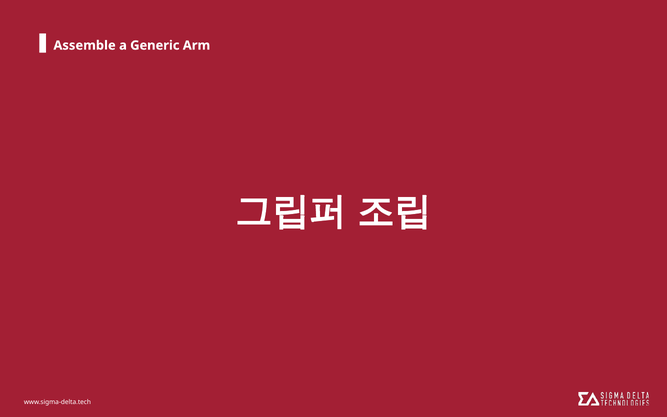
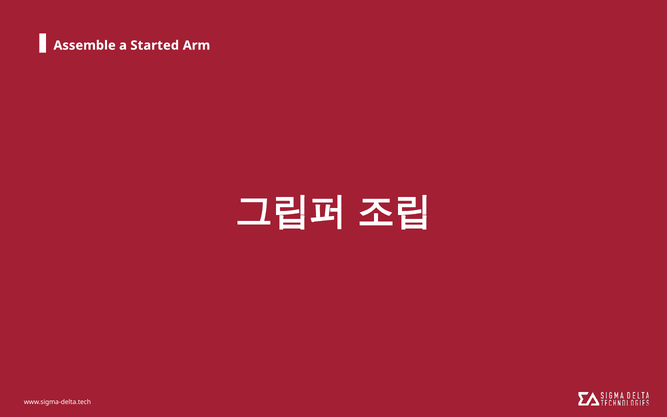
Generic: Generic -> Started
